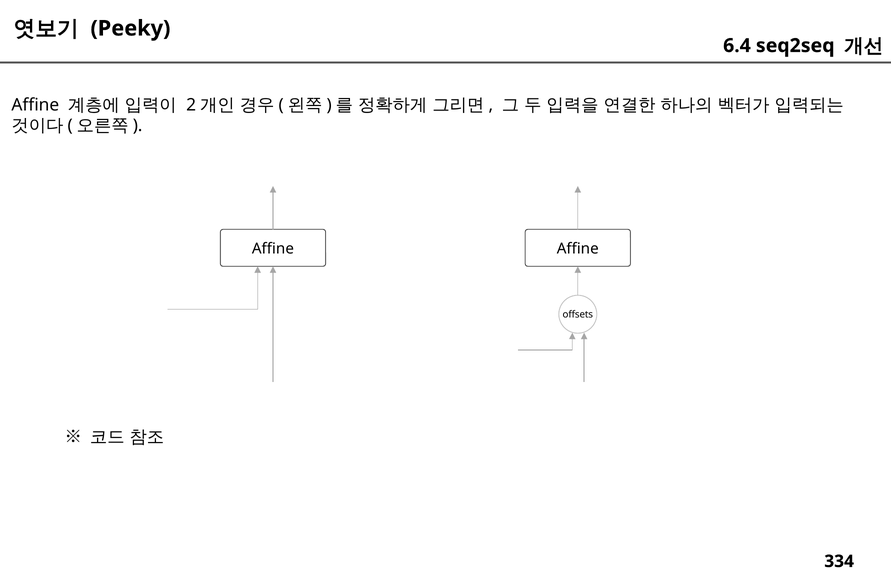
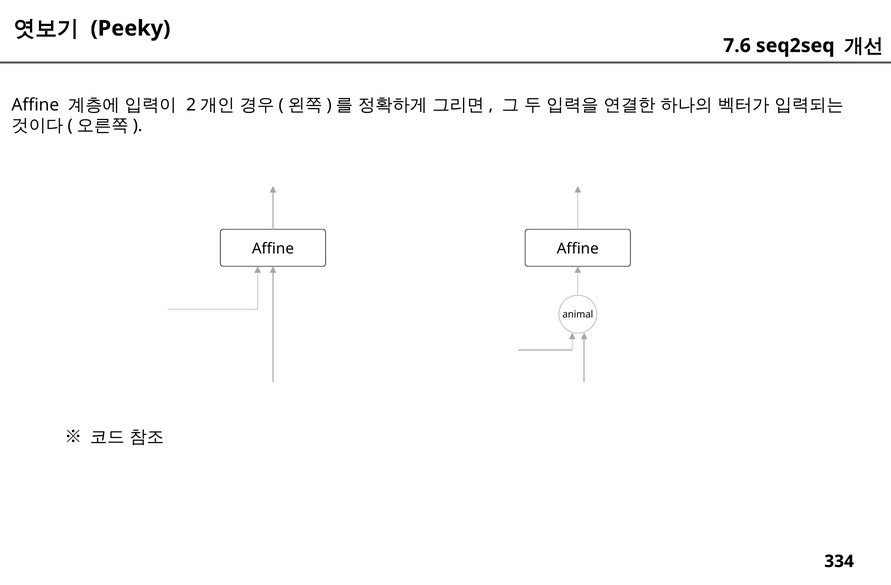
6.4: 6.4 -> 7.6
offsets: offsets -> animal
